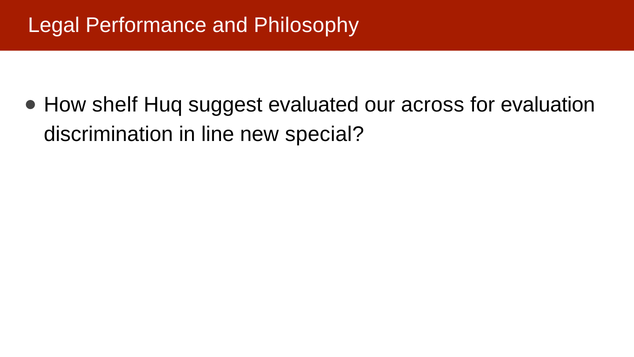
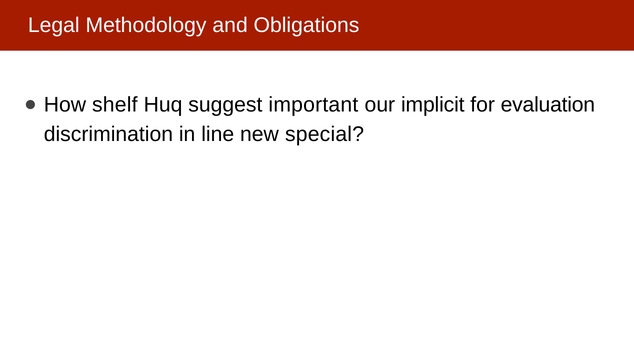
Performance: Performance -> Methodology
Philosophy: Philosophy -> Obligations
evaluated: evaluated -> important
across: across -> implicit
